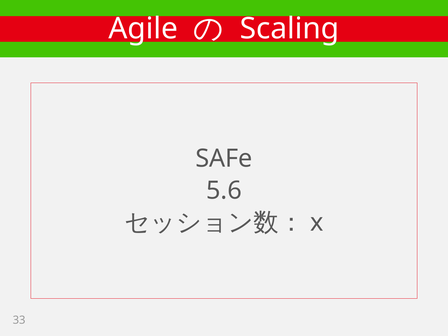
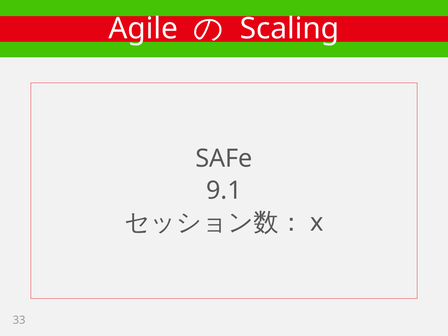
5.6: 5.6 -> 9.1
